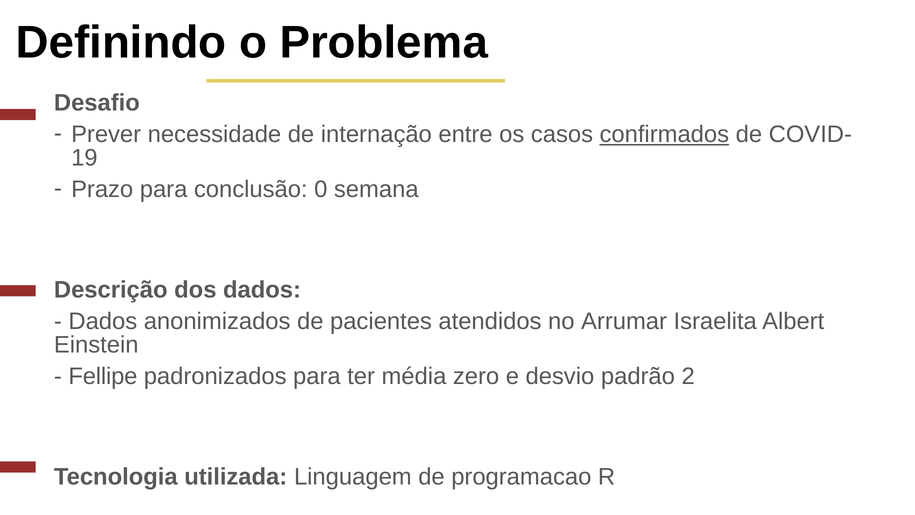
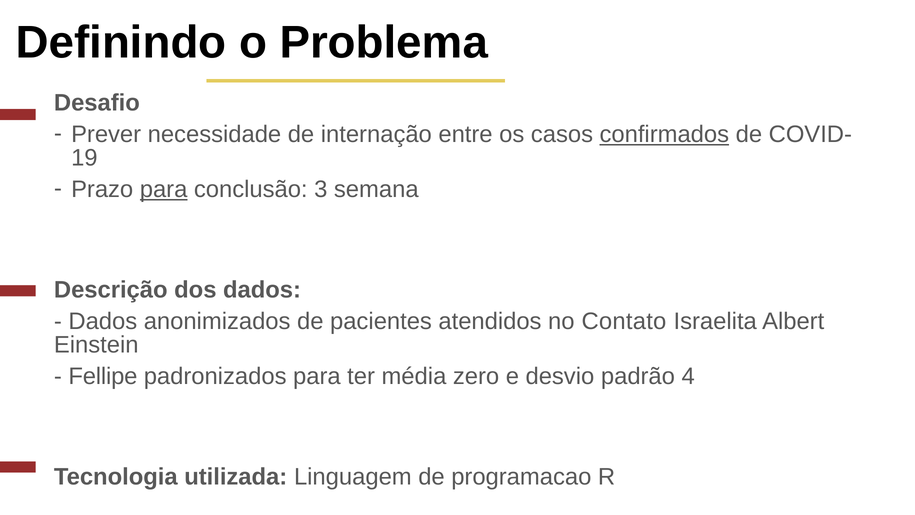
para at (164, 189) underline: none -> present
0: 0 -> 3
Arrumar: Arrumar -> Contato
2: 2 -> 4
